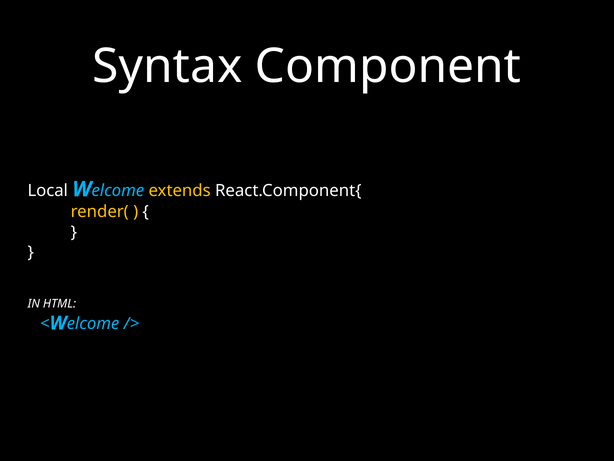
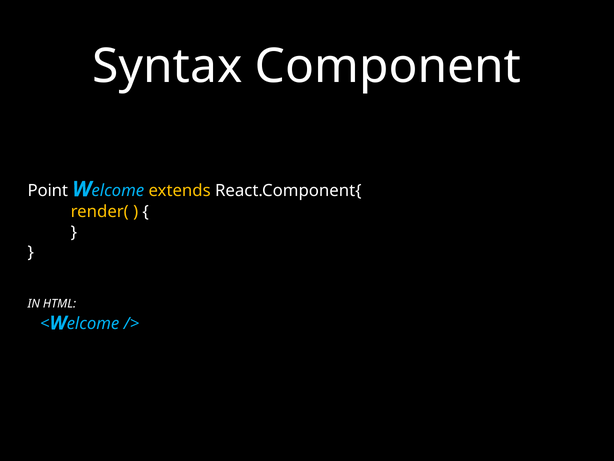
Local: Local -> Point
